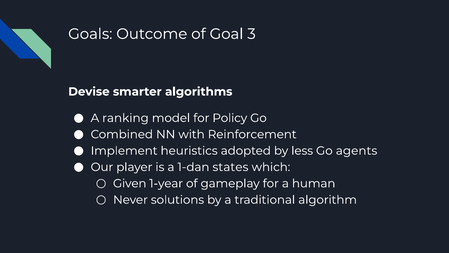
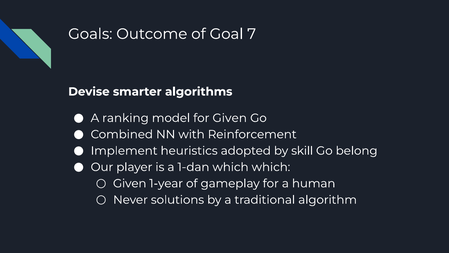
3: 3 -> 7
for Policy: Policy -> Given
less: less -> skill
agents: agents -> belong
1-dan states: states -> which
